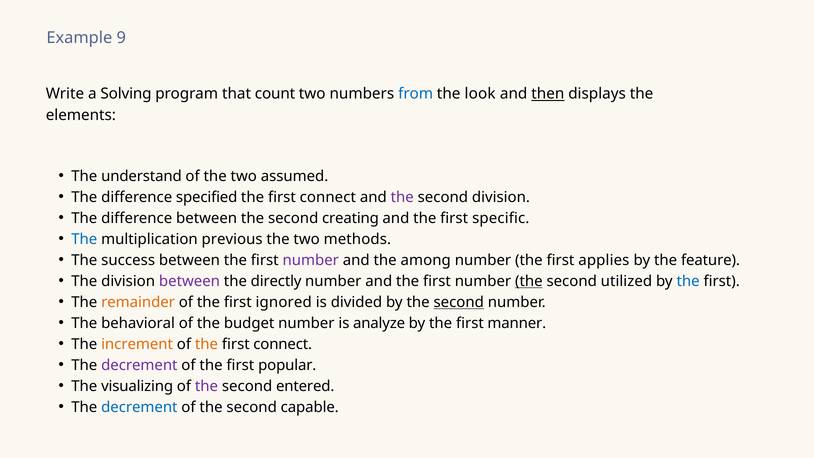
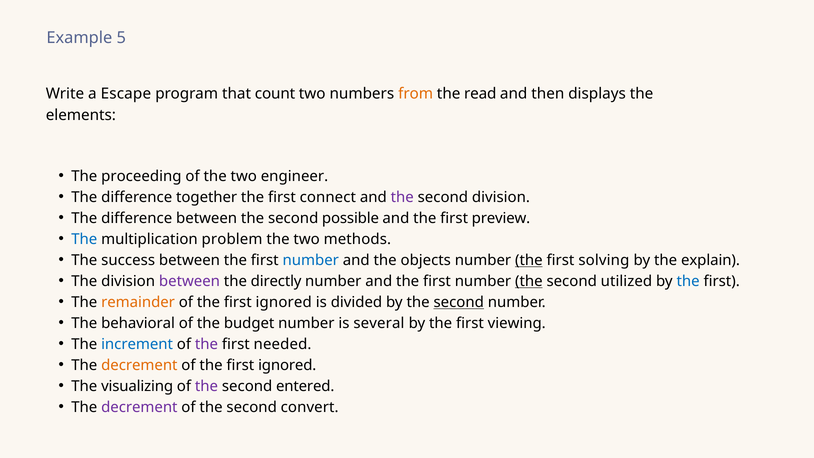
9: 9 -> 5
Solving: Solving -> Escape
from colour: blue -> orange
look: look -> read
then underline: present -> none
understand: understand -> proceeding
assumed: assumed -> engineer
specified: specified -> together
creating: creating -> possible
specific: specific -> preview
previous: previous -> problem
number at (311, 260) colour: purple -> blue
among: among -> objects
the at (529, 260) underline: none -> present
applies: applies -> solving
feature: feature -> explain
analyze: analyze -> several
manner: manner -> viewing
increment colour: orange -> blue
the at (207, 344) colour: orange -> purple
connect at (283, 344): connect -> needed
decrement at (139, 365) colour: purple -> orange
popular at (287, 365): popular -> ignored
decrement at (139, 407) colour: blue -> purple
capable: capable -> convert
